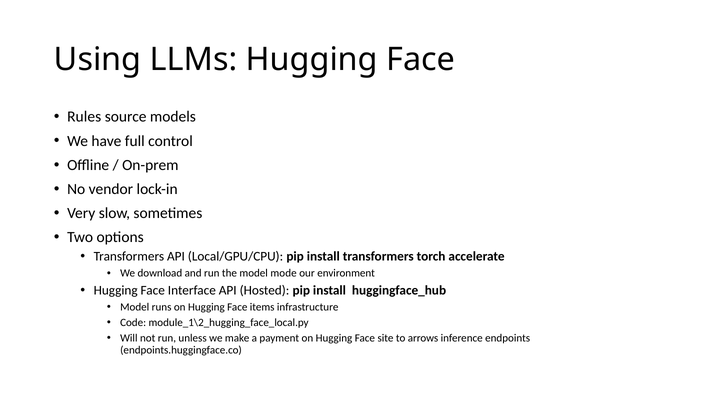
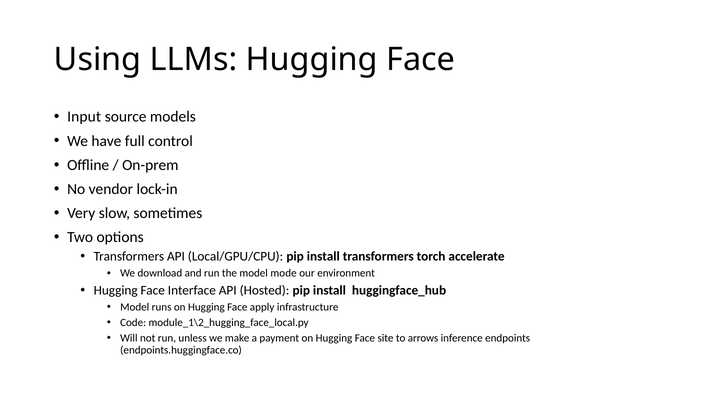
Rules: Rules -> Input
items: items -> apply
